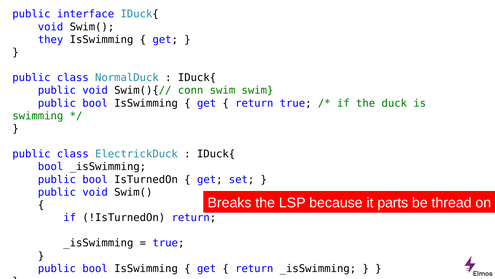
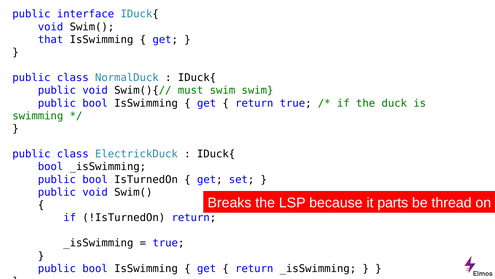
they: they -> that
conn: conn -> must
